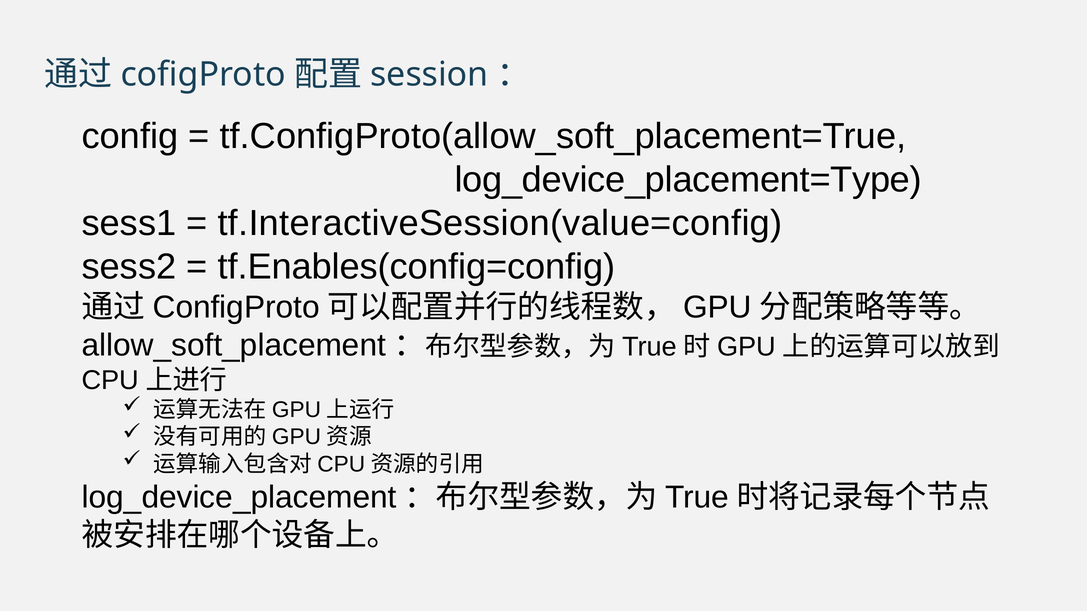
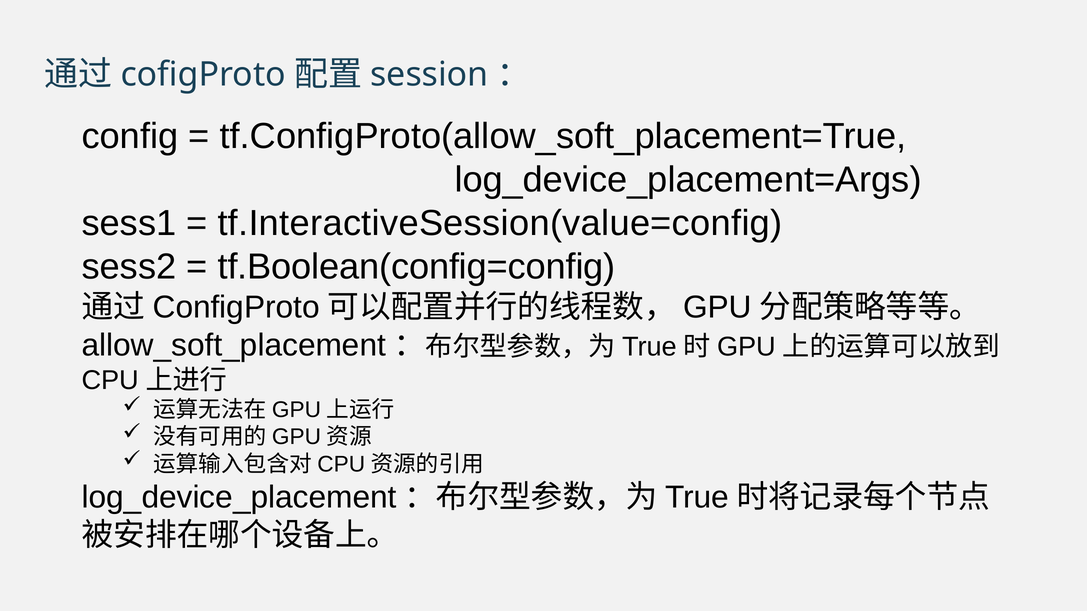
log_device_placement=Type: log_device_placement=Type -> log_device_placement=Args
tf.Enables(config=config: tf.Enables(config=config -> tf.Boolean(config=config
